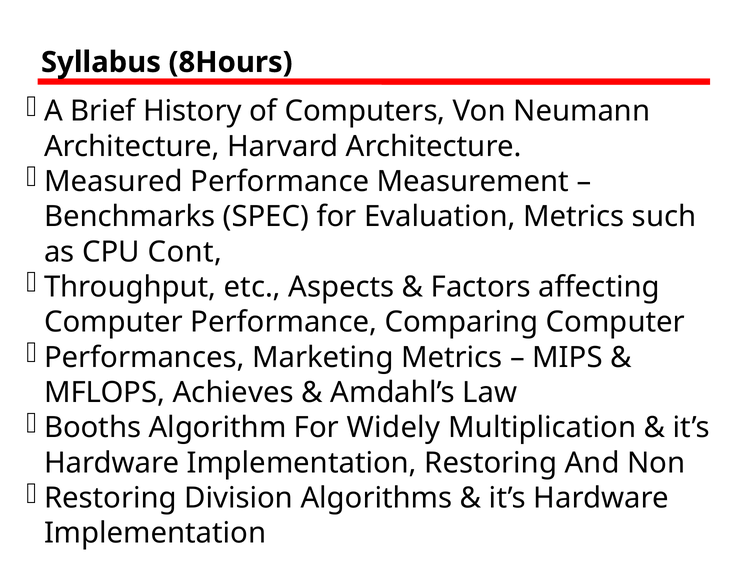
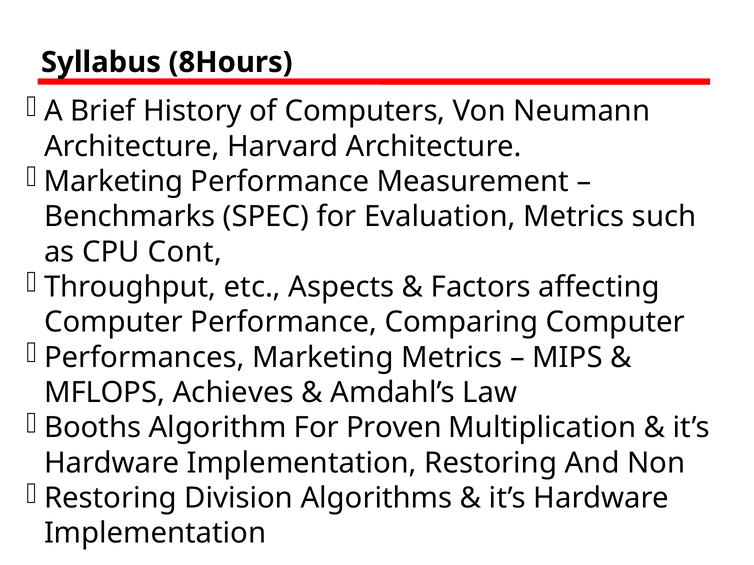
Measured at (113, 182): Measured -> Marketing
Widely: Widely -> Proven
